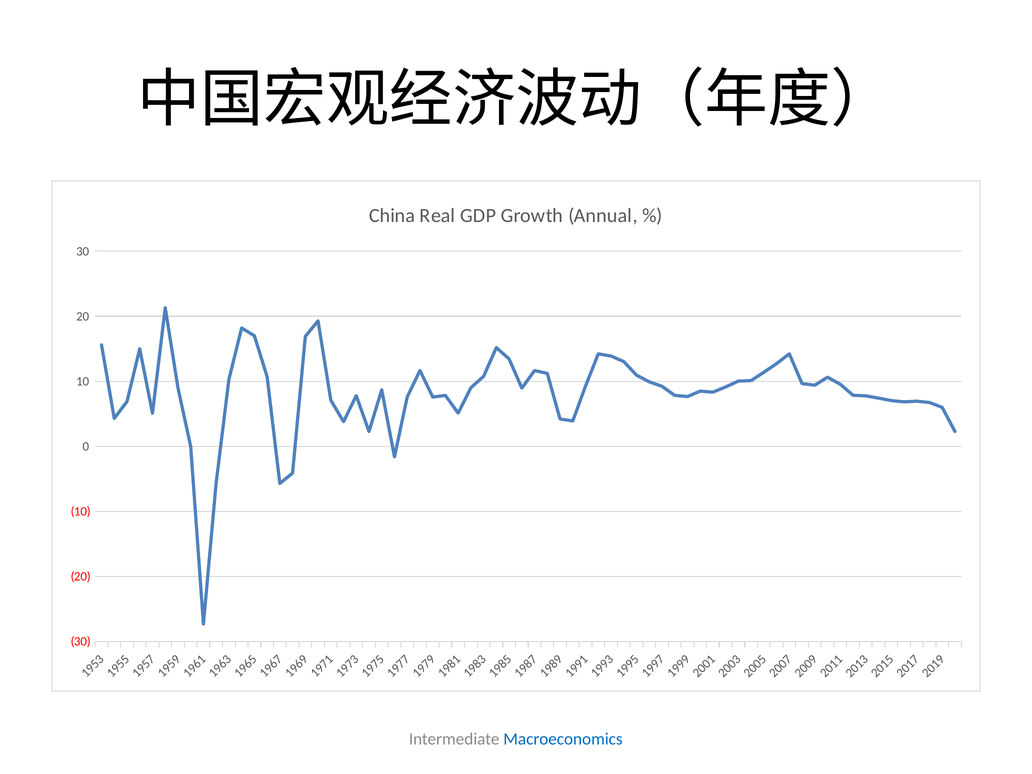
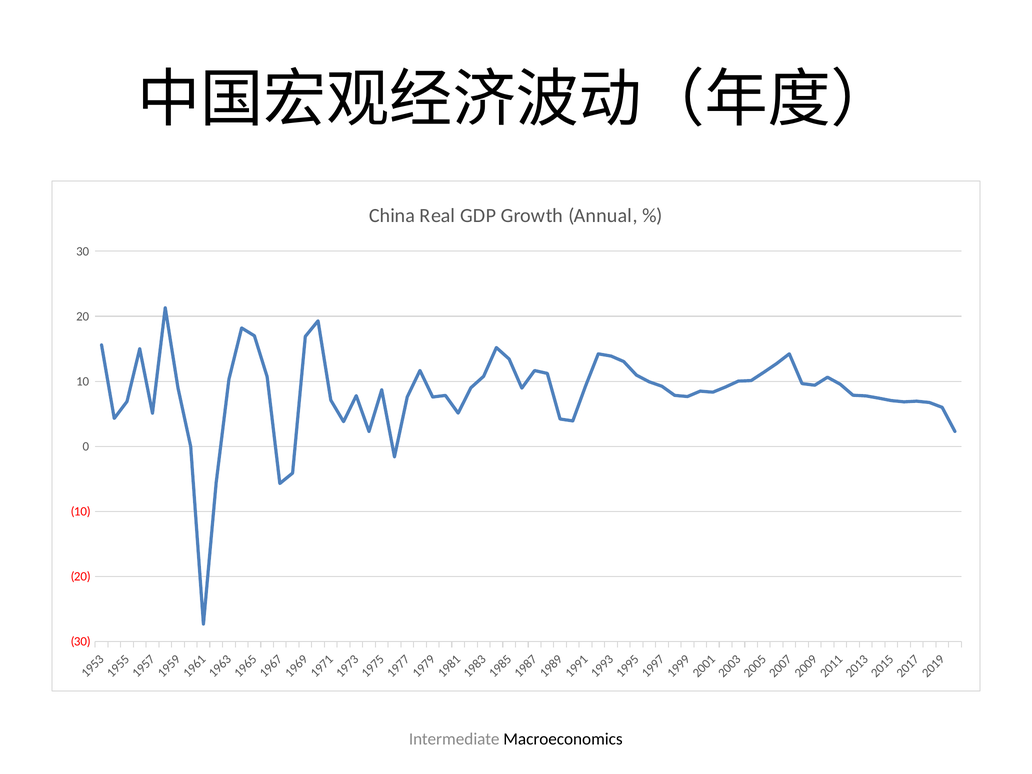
Macroeconomics colour: blue -> black
